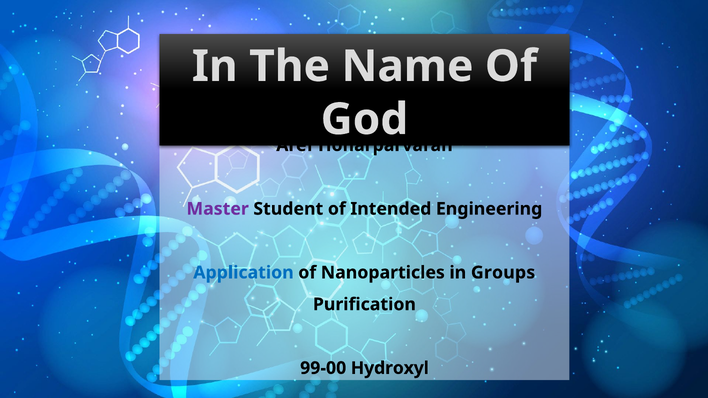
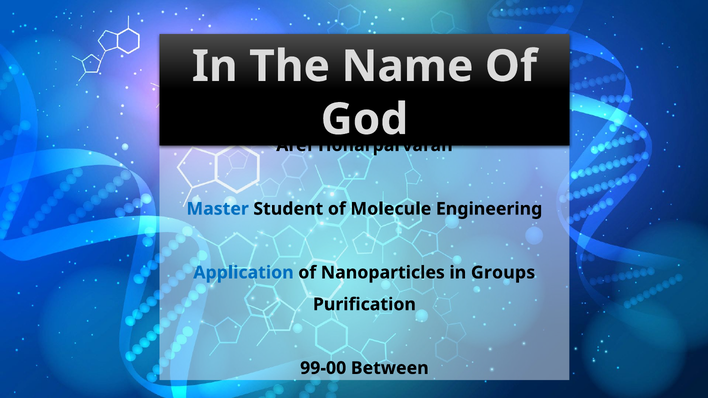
Master colour: purple -> blue
Intended: Intended -> Molecule
Hydroxyl: Hydroxyl -> Between
